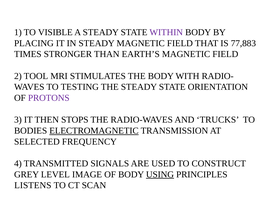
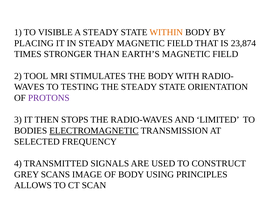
WITHIN colour: purple -> orange
77,883: 77,883 -> 23,874
TRUCKS: TRUCKS -> LIMITED
LEVEL: LEVEL -> SCANS
USING underline: present -> none
LISTENS: LISTENS -> ALLOWS
